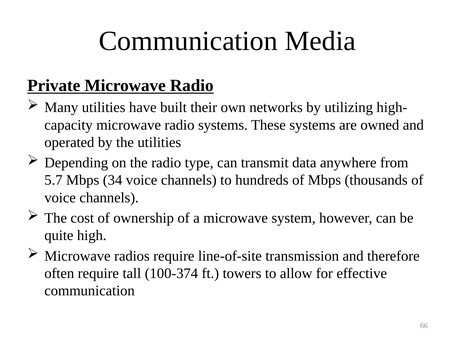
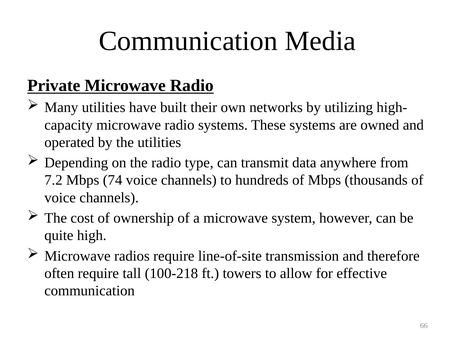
5.7: 5.7 -> 7.2
34: 34 -> 74
100-374: 100-374 -> 100-218
